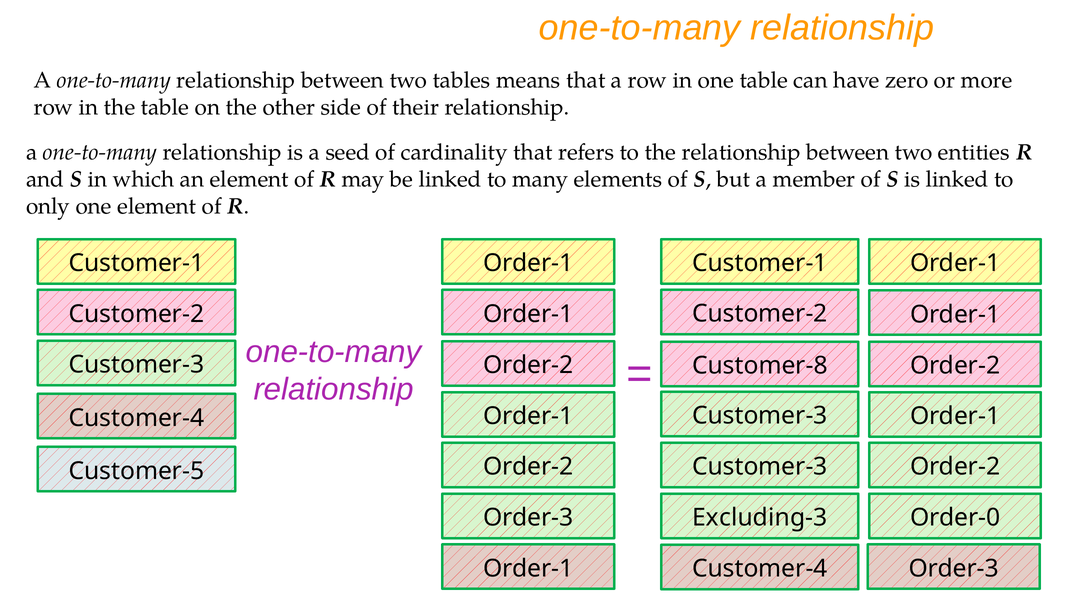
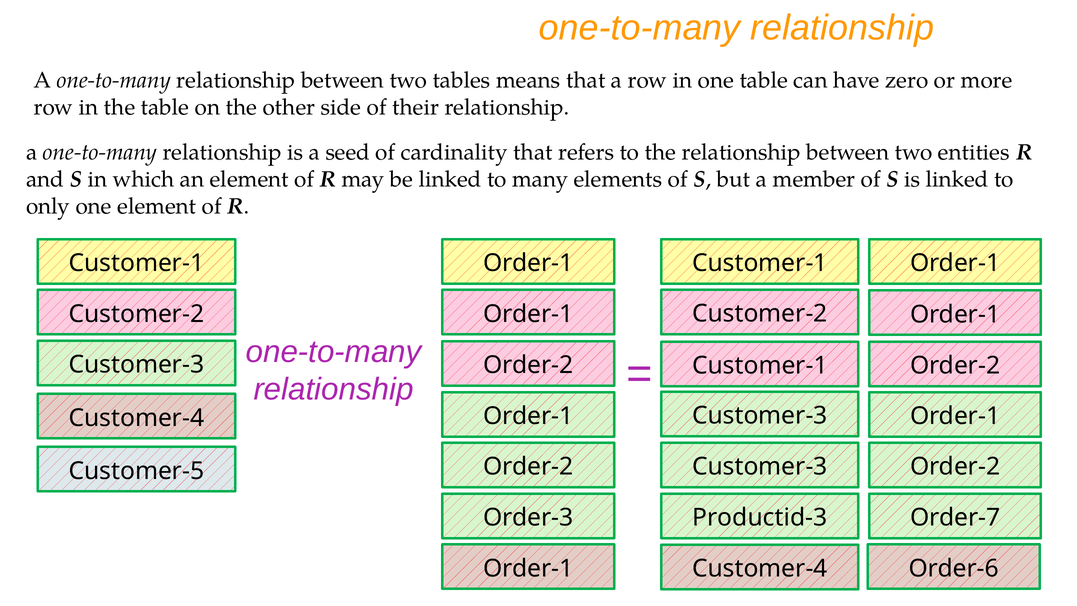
Customer-8 at (760, 366): Customer-8 -> Customer-1
Excluding-3: Excluding-3 -> Productid-3
Order-0: Order-0 -> Order-7
Customer-4 Order-3: Order-3 -> Order-6
